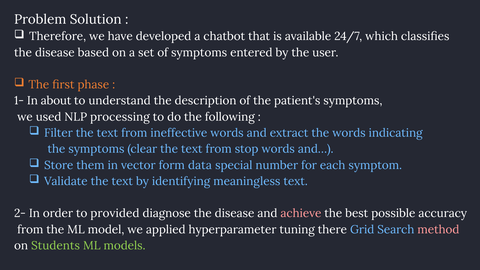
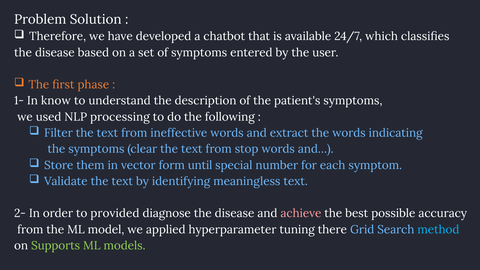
about: about -> know
data: data -> until
method colour: pink -> light blue
Students: Students -> Supports
